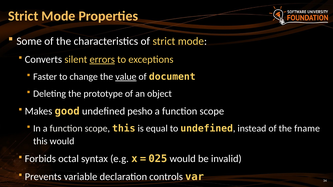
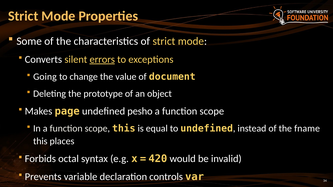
Faster: Faster -> Going
value underline: present -> none
good: good -> page
this would: would -> places
025: 025 -> 420
